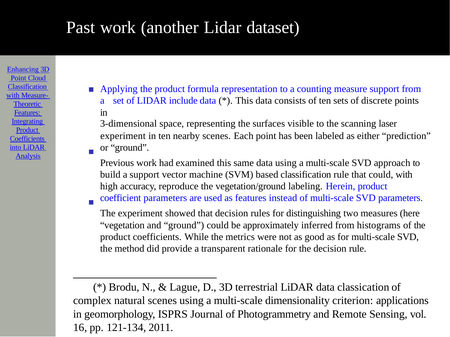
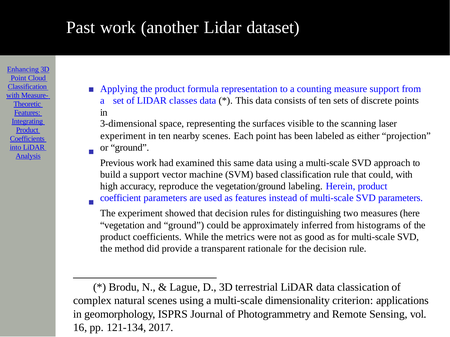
include: include -> classes
prediction: prediction -> projection
2011: 2011 -> 2017
